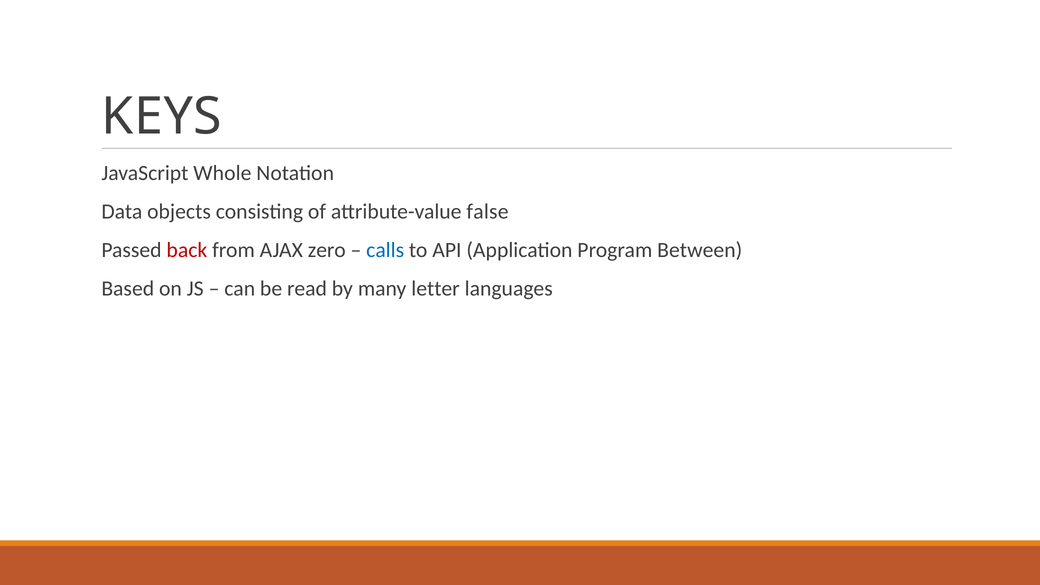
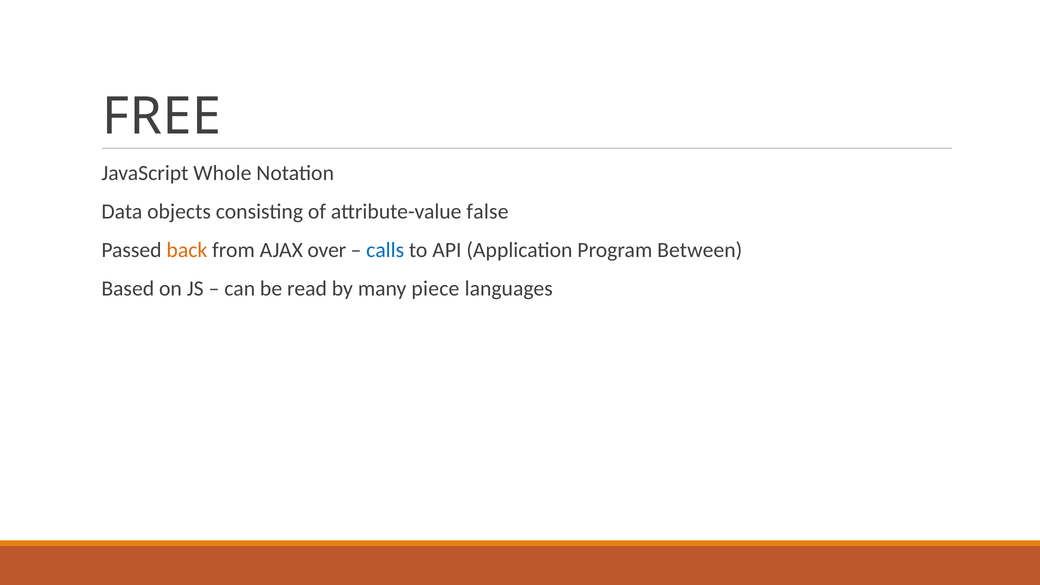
KEYS: KEYS -> FREE
back colour: red -> orange
zero: zero -> over
letter: letter -> piece
